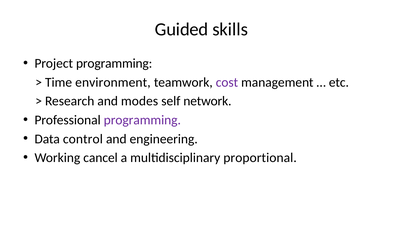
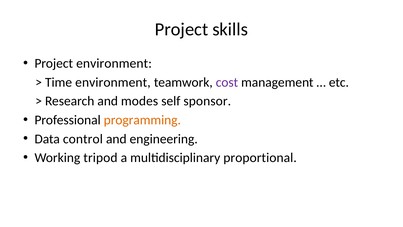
Guided at (182, 29): Guided -> Project
Project programming: programming -> environment
network: network -> sponsor
programming at (142, 120) colour: purple -> orange
cancel: cancel -> tripod
